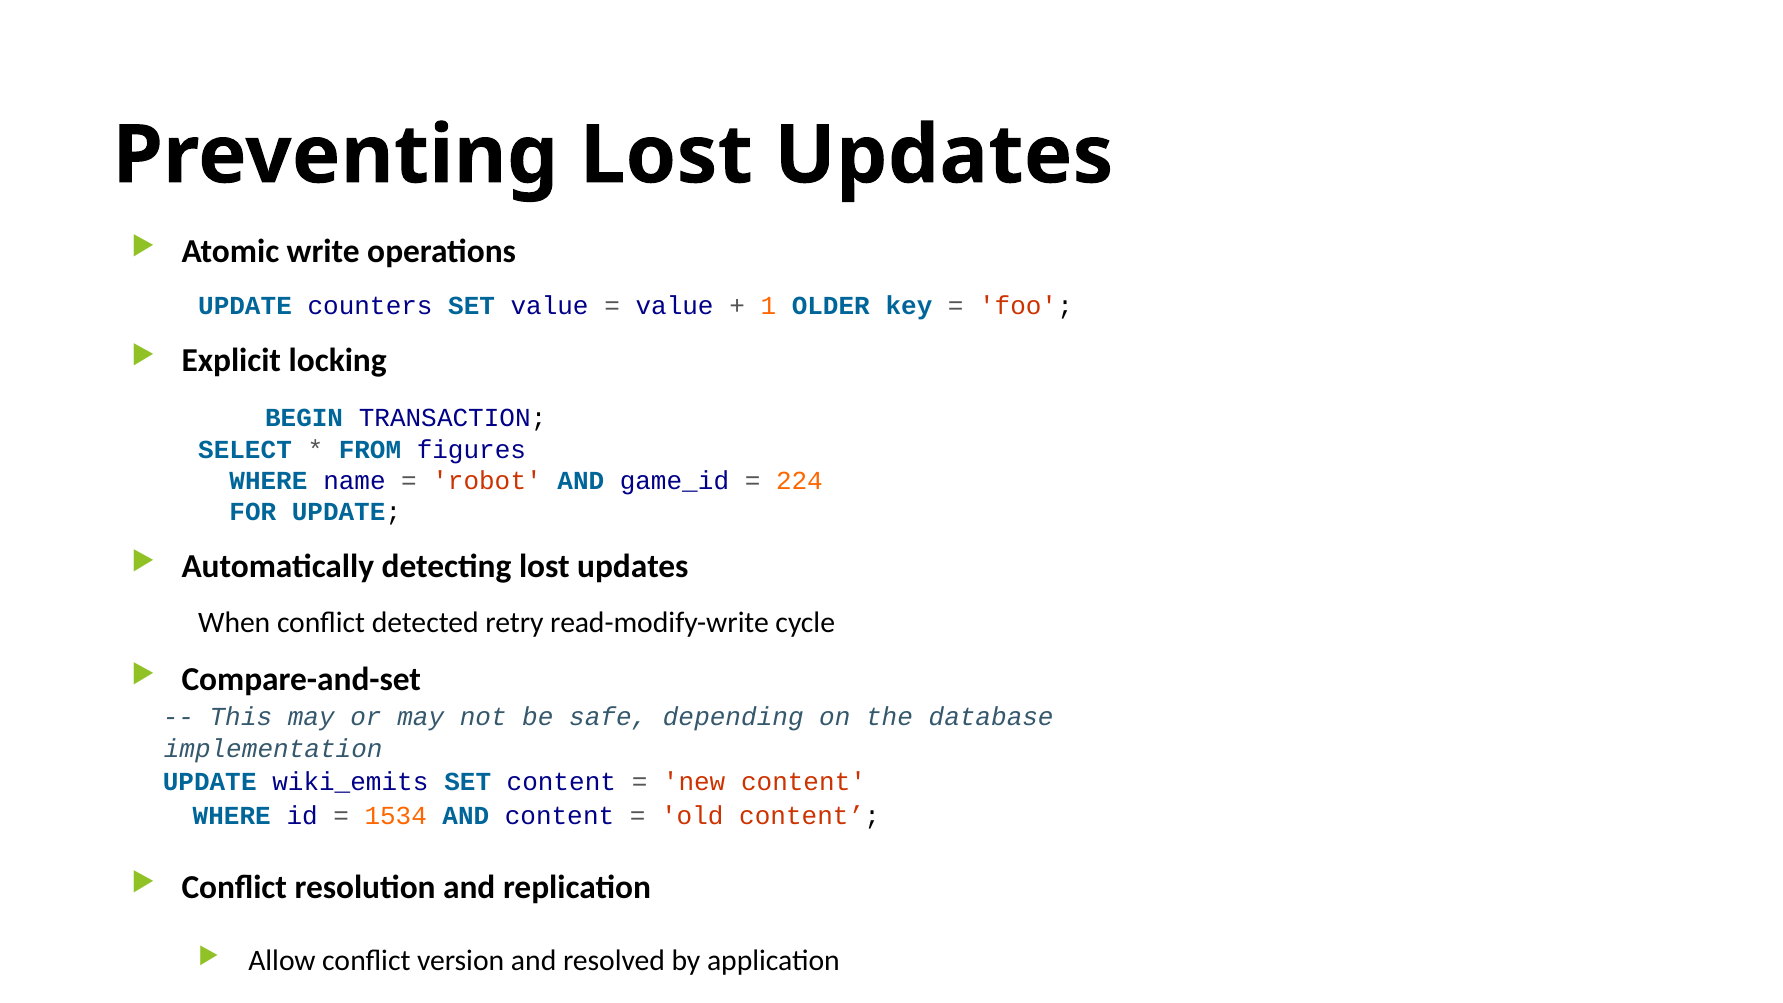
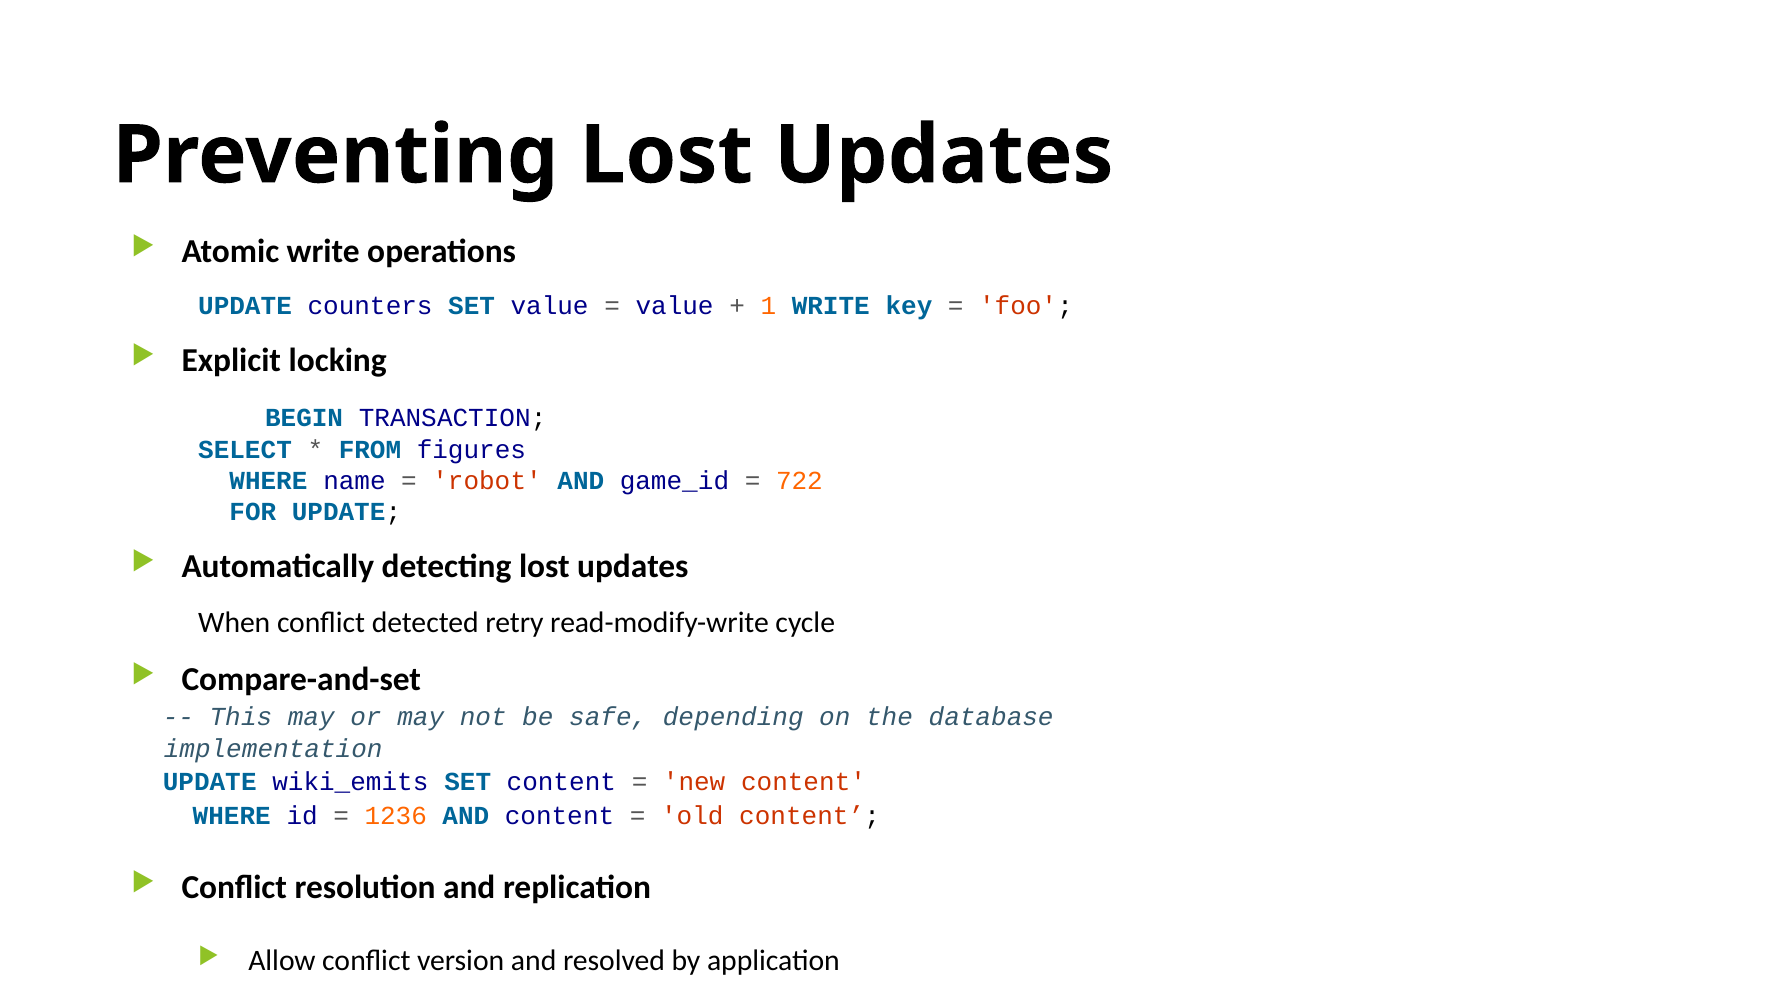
1 OLDER: OLDER -> WRITE
224: 224 -> 722
1534: 1534 -> 1236
